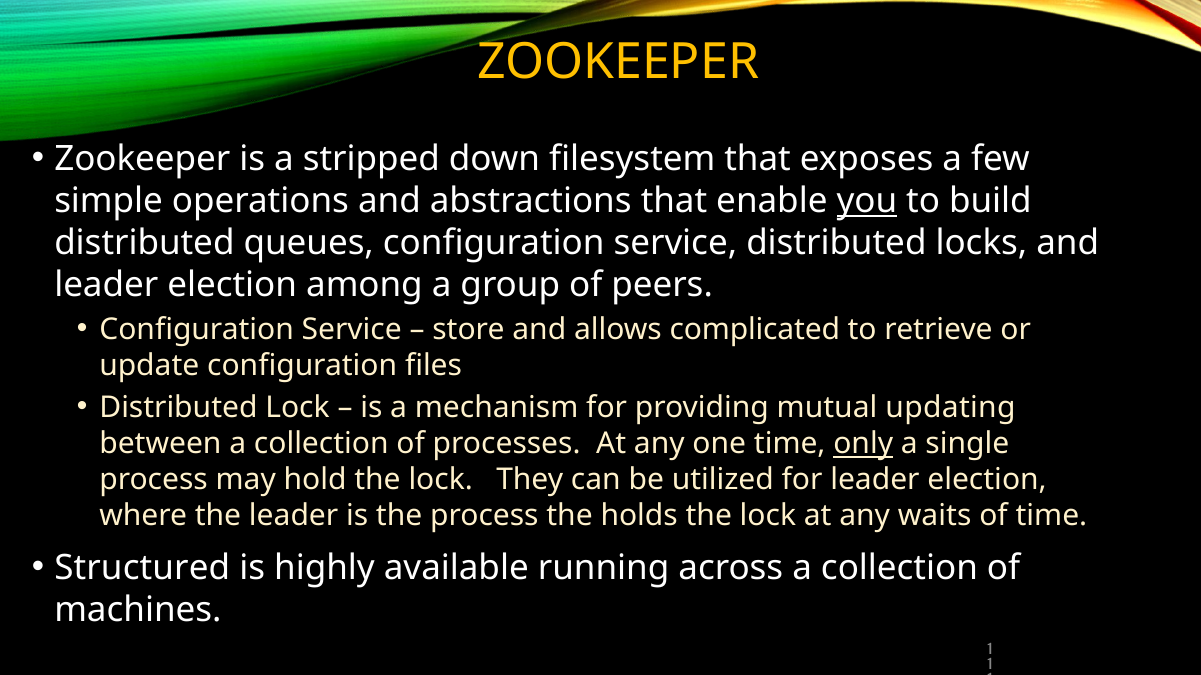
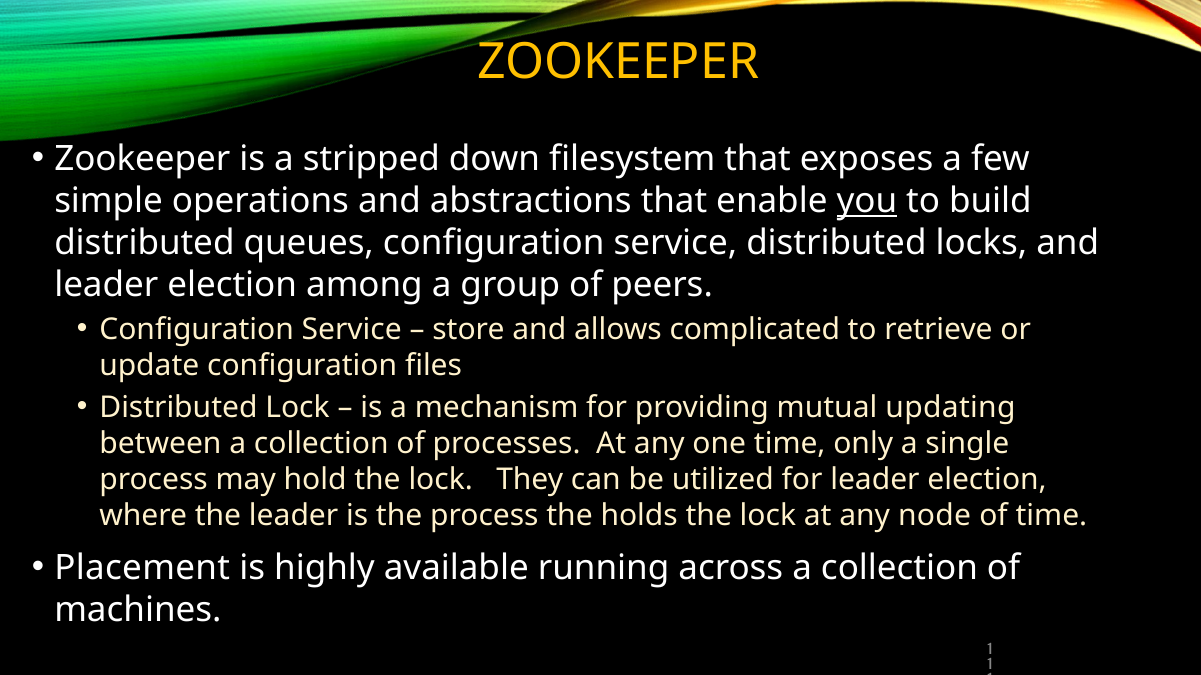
only underline: present -> none
waits: waits -> node
Structured: Structured -> Placement
